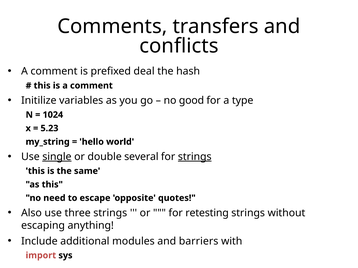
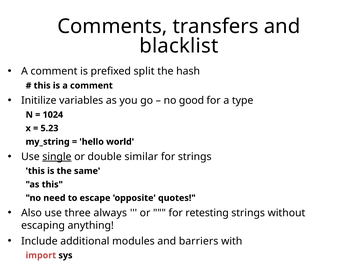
conflicts: conflicts -> blacklist
deal: deal -> split
several: several -> similar
strings at (195, 157) underline: present -> none
three strings: strings -> always
